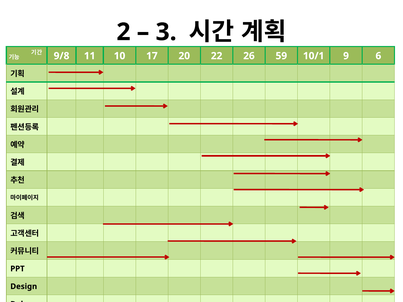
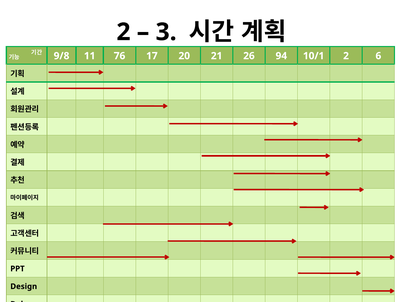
10: 10 -> 76
22: 22 -> 21
59: 59 -> 94
10/1 9: 9 -> 2
